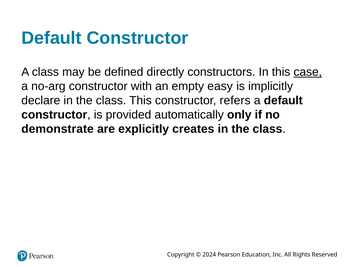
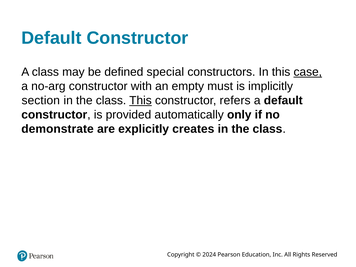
directly: directly -> special
easy: easy -> must
declare: declare -> section
This at (140, 101) underline: none -> present
